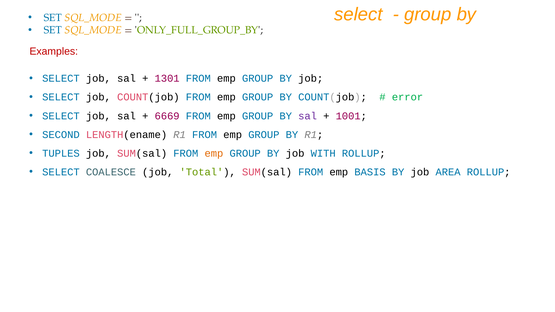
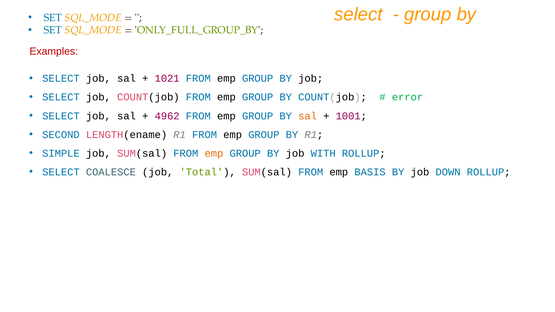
1301: 1301 -> 1021
6669: 6669 -> 4962
sal at (308, 116) colour: purple -> orange
TUPLES: TUPLES -> SIMPLE
AREA: AREA -> DOWN
